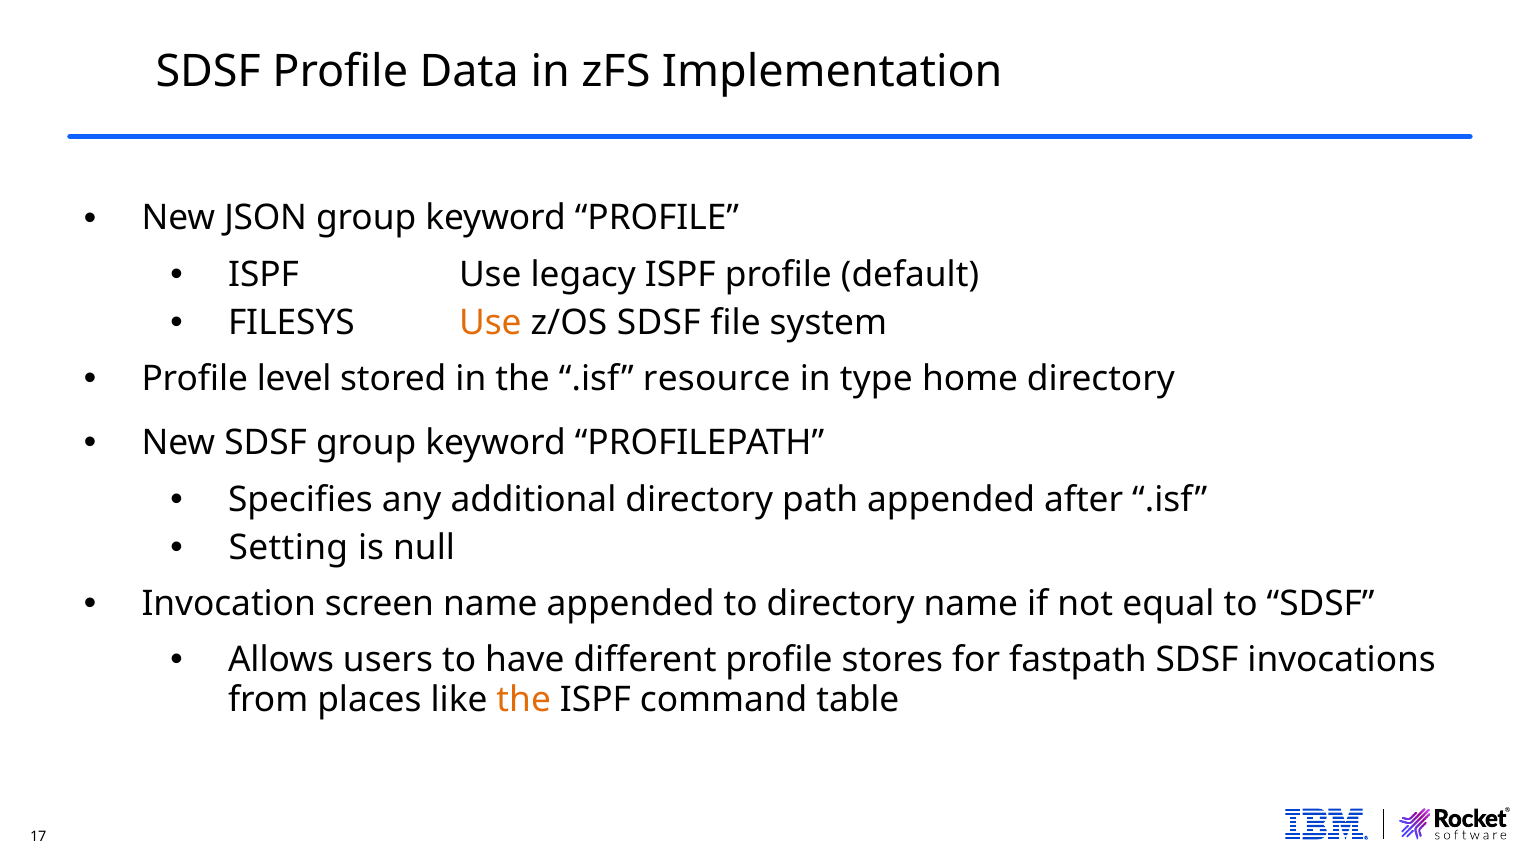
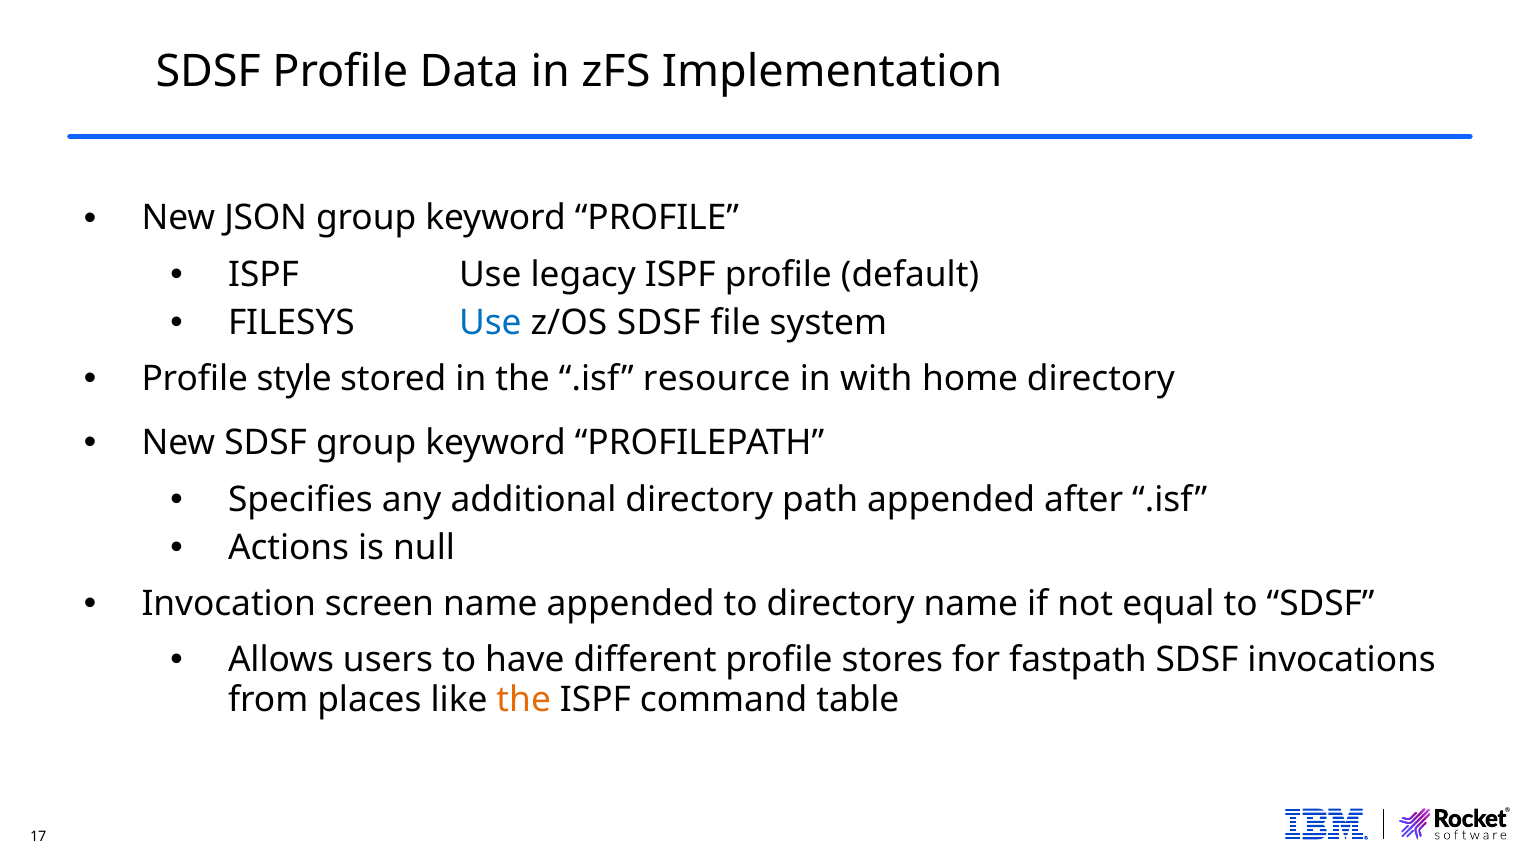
Use at (490, 323) colour: orange -> blue
level: level -> style
type: type -> with
Setting: Setting -> Actions
